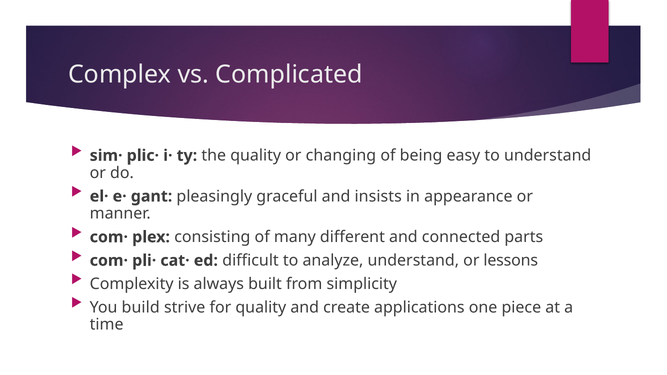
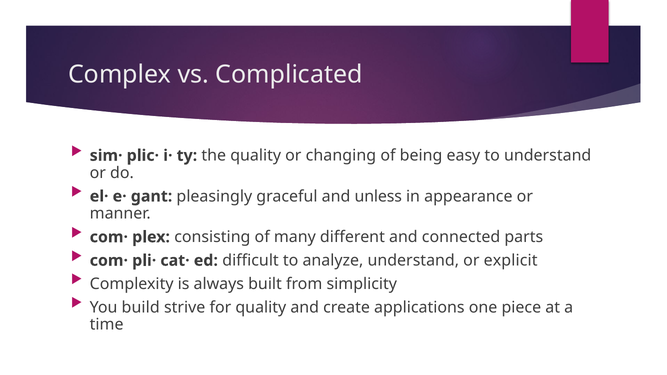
insists: insists -> unless
lessons: lessons -> explicit
